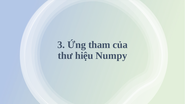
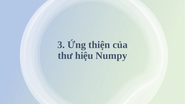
tham: tham -> thiện
